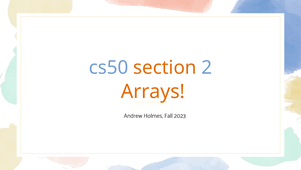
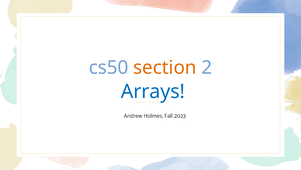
Arrays colour: orange -> blue
